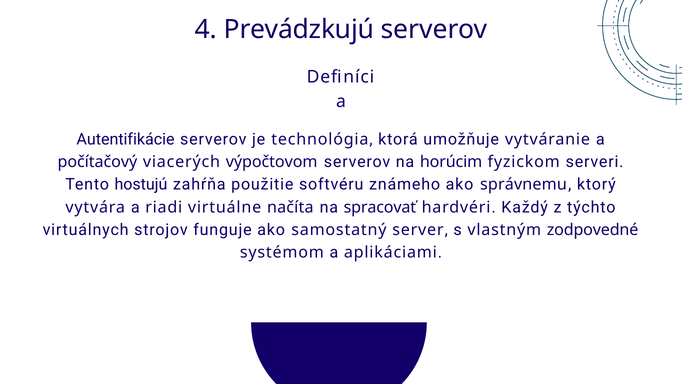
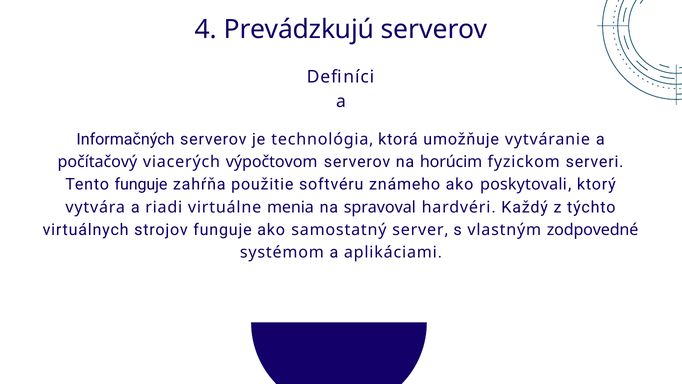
Autentifikácie: Autentifikácie -> Informačných
Tento hostujú: hostujú -> funguje
správnemu: správnemu -> poskytovali
načíta: načíta -> menia
spracovať: spracovať -> spravoval
